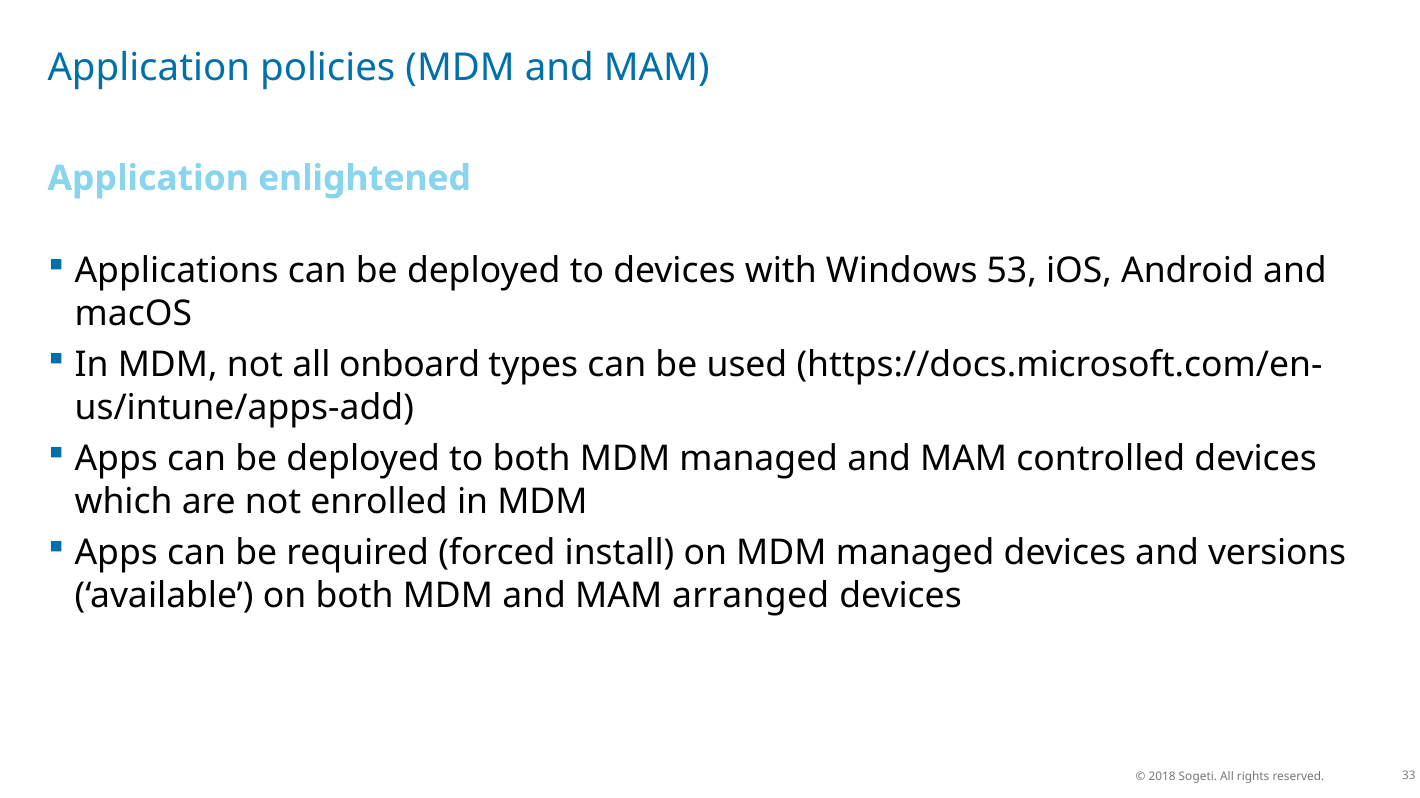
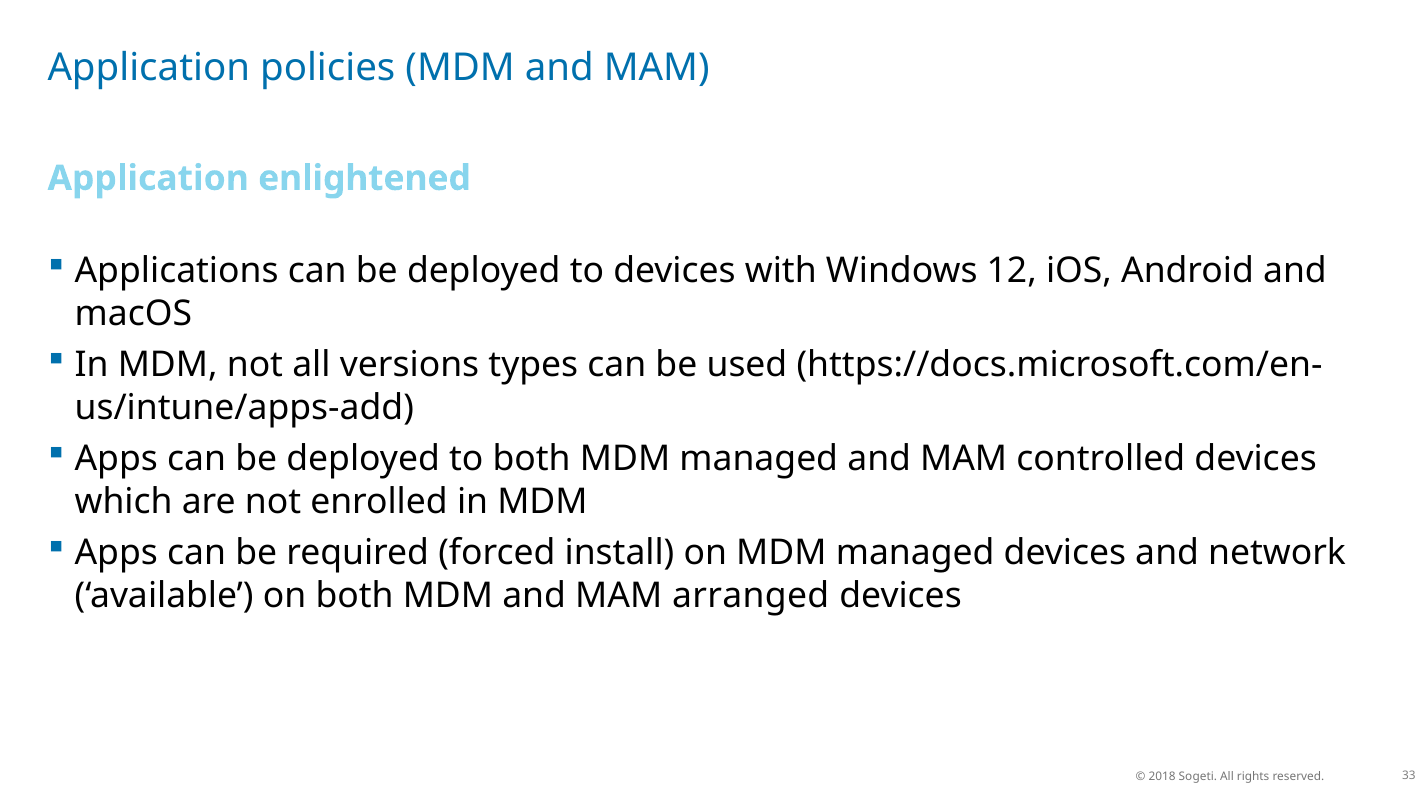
53: 53 -> 12
onboard: onboard -> versions
versions: versions -> network
